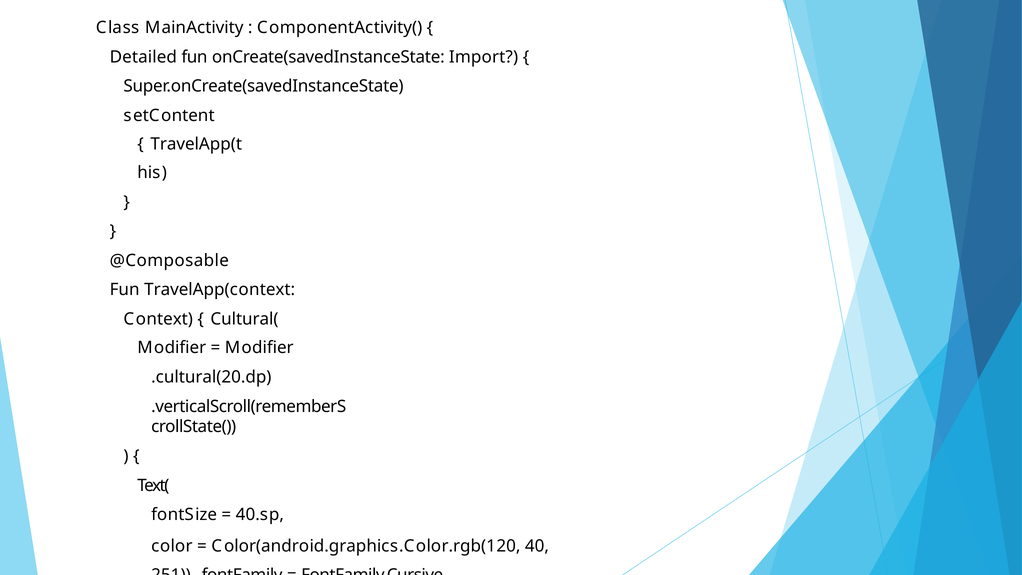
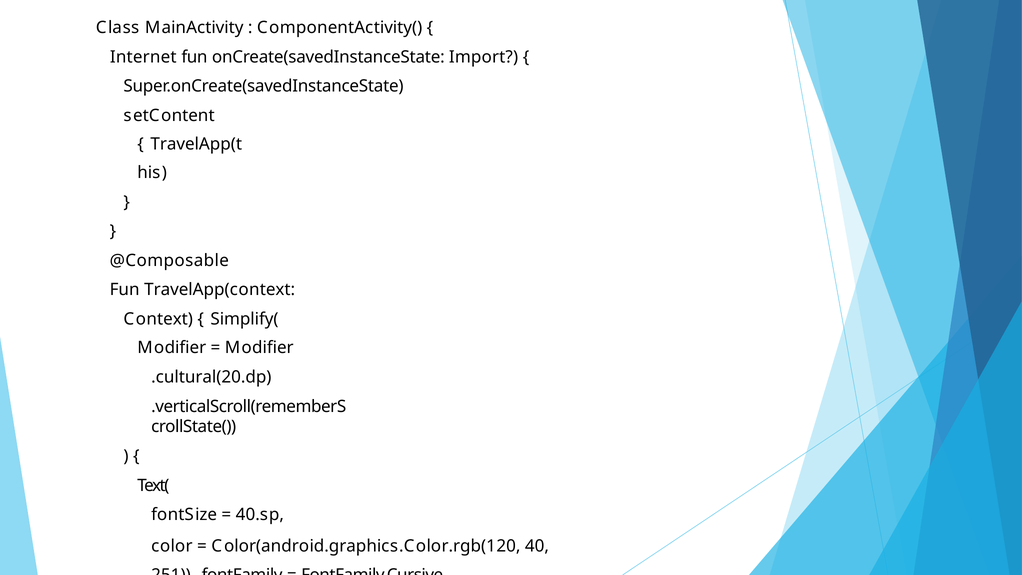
Detailed: Detailed -> Internet
Cultural(: Cultural( -> Simplify(
